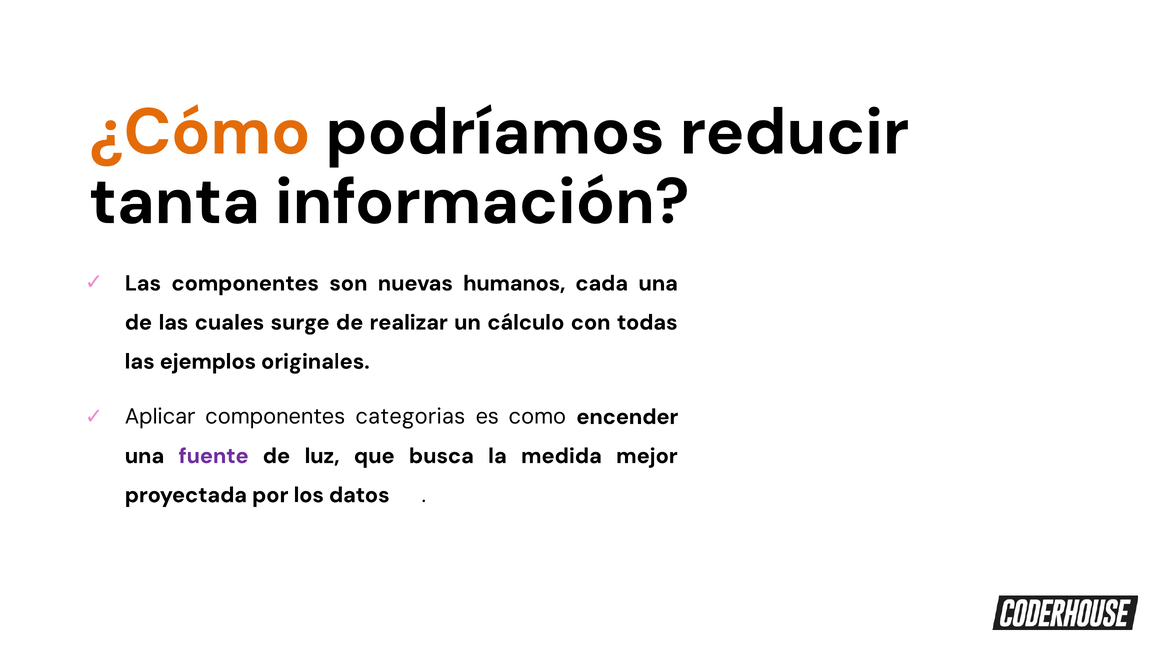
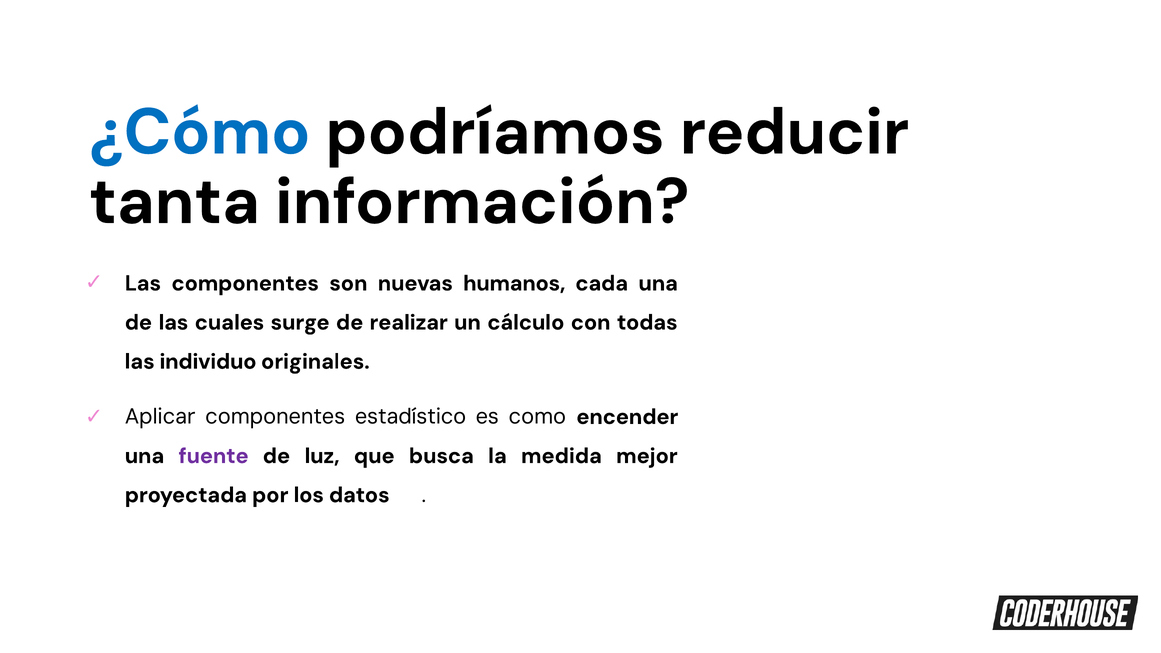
¿Cómo colour: orange -> blue
ejemplos: ejemplos -> individuo
categorias: categorias -> estadístico
